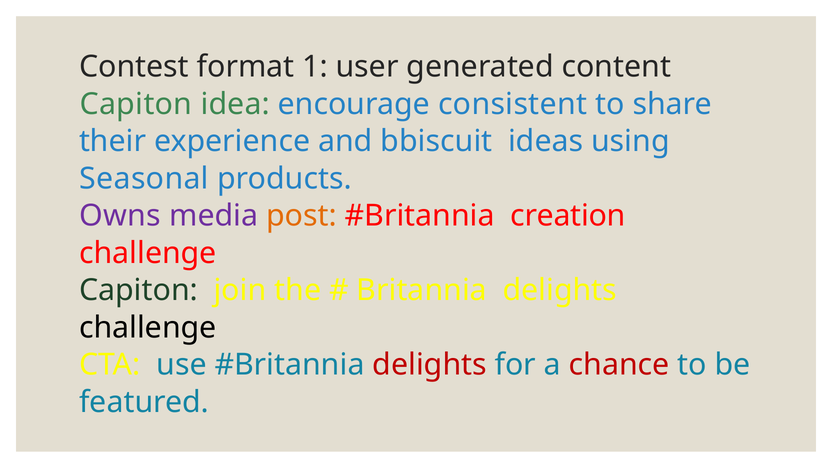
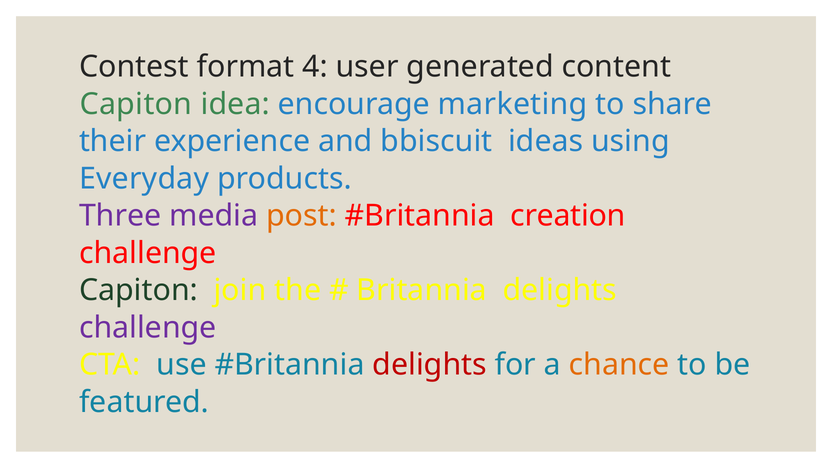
1: 1 -> 4
consistent: consistent -> marketing
Seasonal: Seasonal -> Everyday
Owns: Owns -> Three
challenge at (148, 328) colour: black -> purple
chance colour: red -> orange
